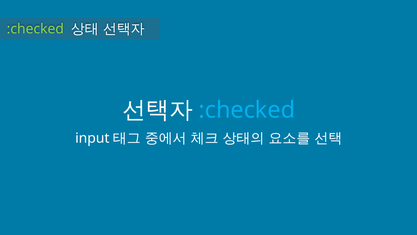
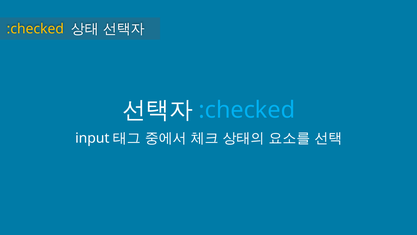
:checked at (35, 29) colour: light green -> yellow
